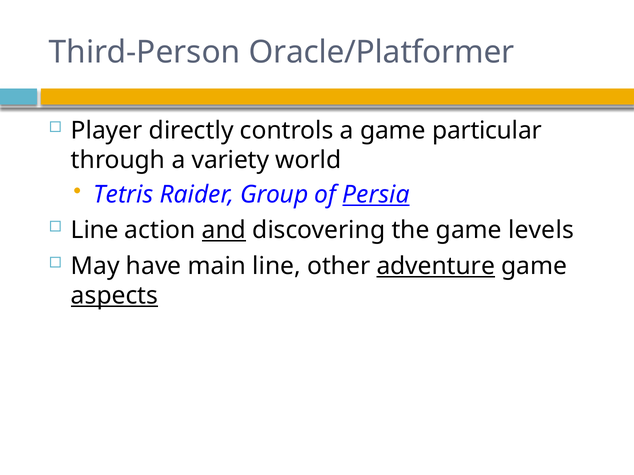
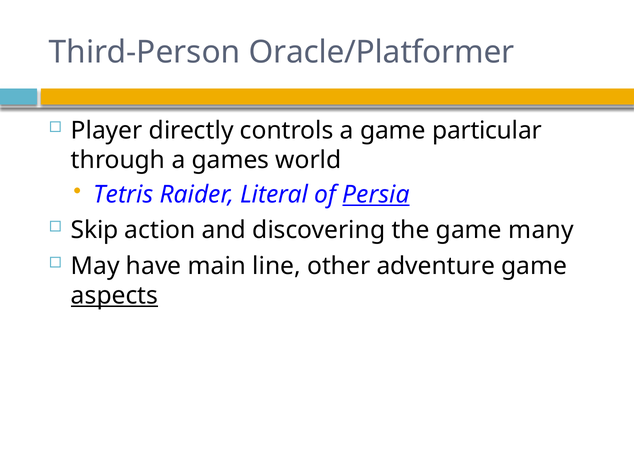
variety: variety -> games
Group: Group -> Literal
Line at (95, 230): Line -> Skip
and underline: present -> none
levels: levels -> many
adventure underline: present -> none
